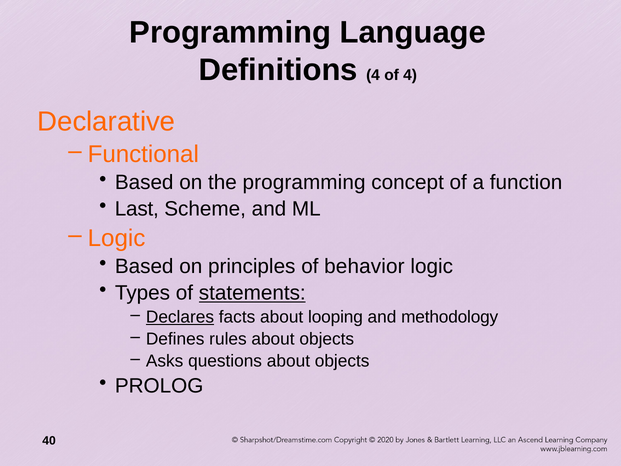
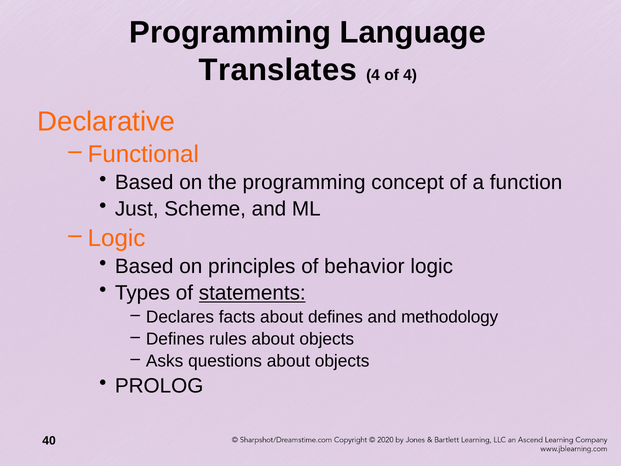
Definitions: Definitions -> Translates
Last: Last -> Just
Declares underline: present -> none
about looping: looping -> defines
